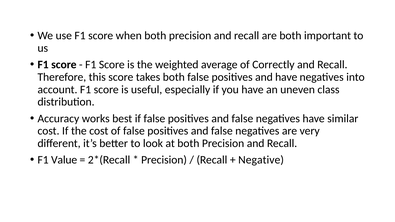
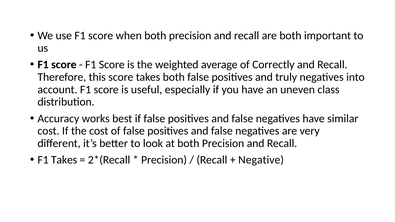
and have: have -> truly
F1 Value: Value -> Takes
